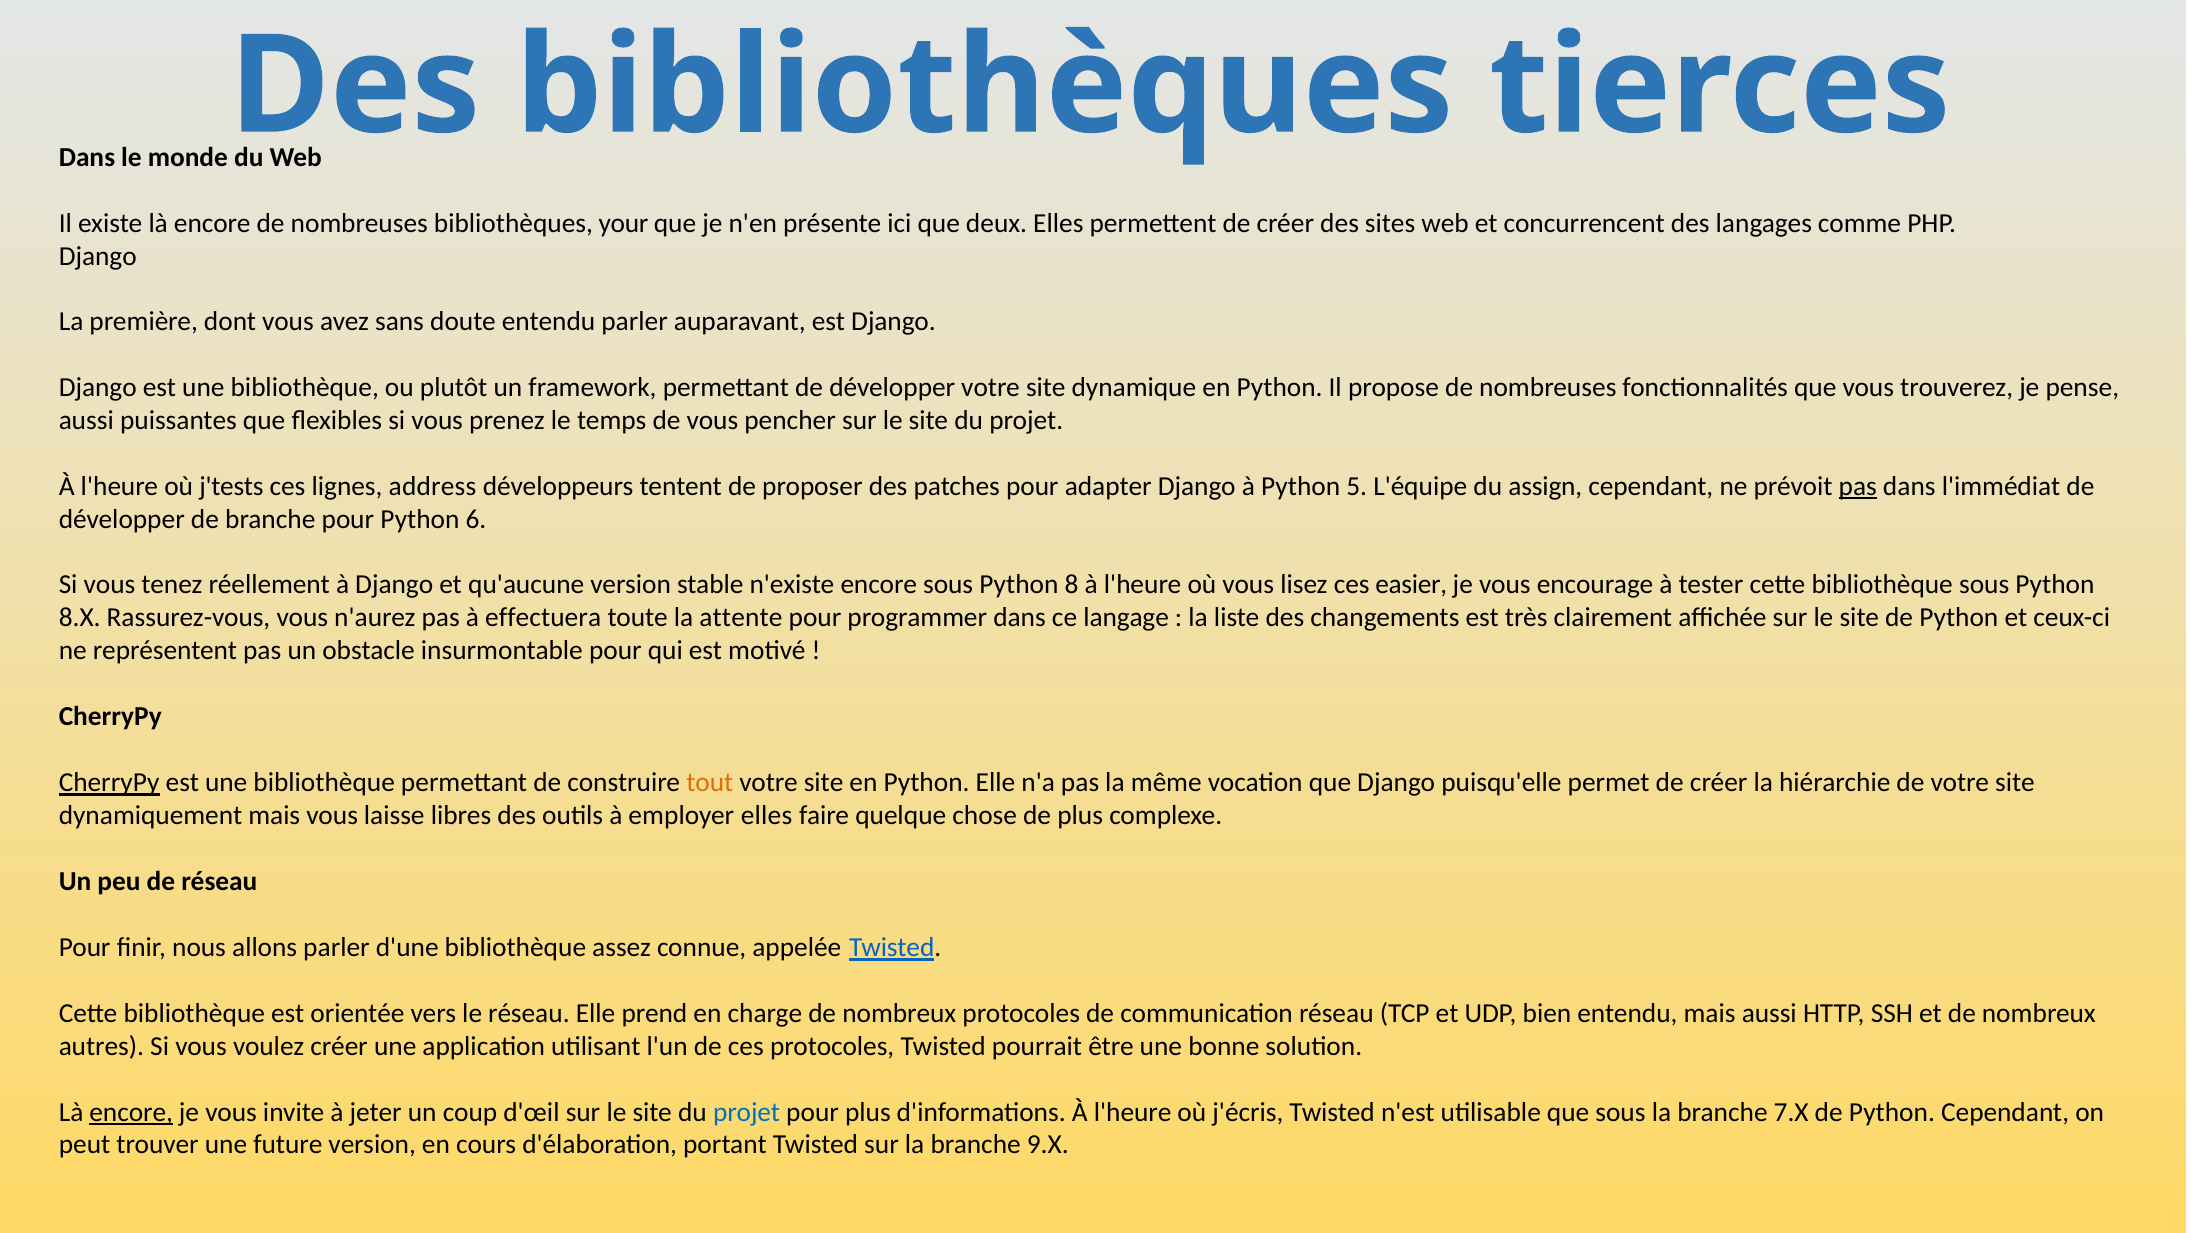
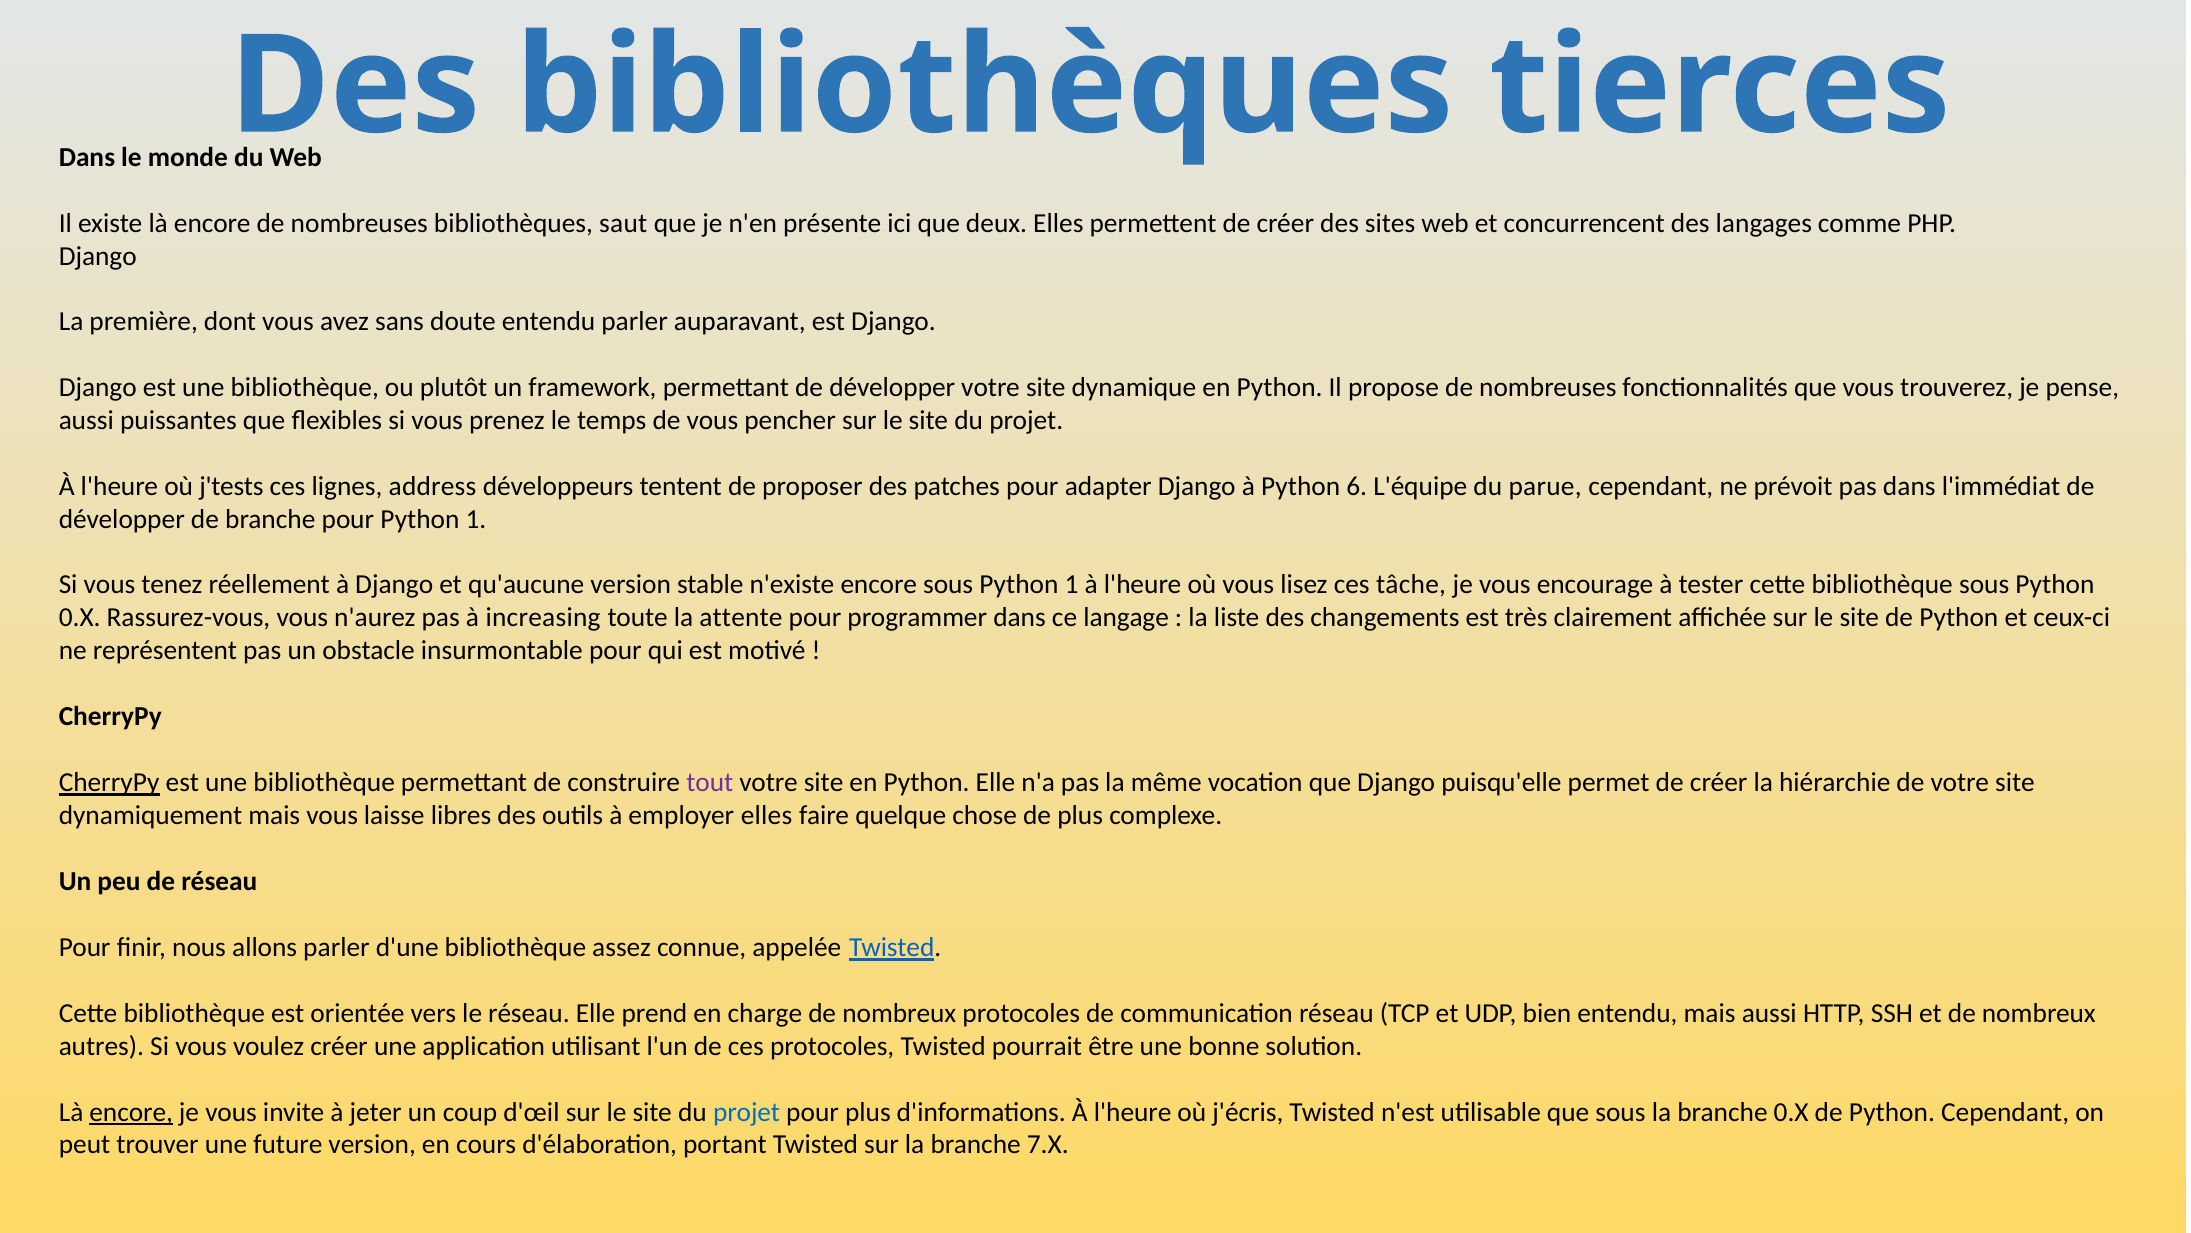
your: your -> saut
5: 5 -> 6
assign: assign -> parue
pas at (1858, 486) underline: present -> none
pour Python 6: 6 -> 1
sous Python 8: 8 -> 1
easier: easier -> tâche
8.X at (80, 618): 8.X -> 0.X
effectuera: effectuera -> increasing
tout colour: orange -> purple
branche 7.X: 7.X -> 0.X
9.X: 9.X -> 7.X
